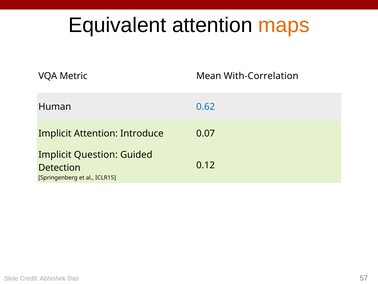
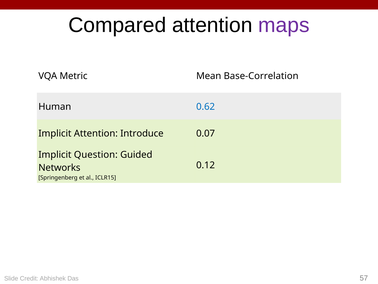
Equivalent: Equivalent -> Compared
maps colour: orange -> purple
With-Correlation: With-Correlation -> Base-Correlation
Detection: Detection -> Networks
